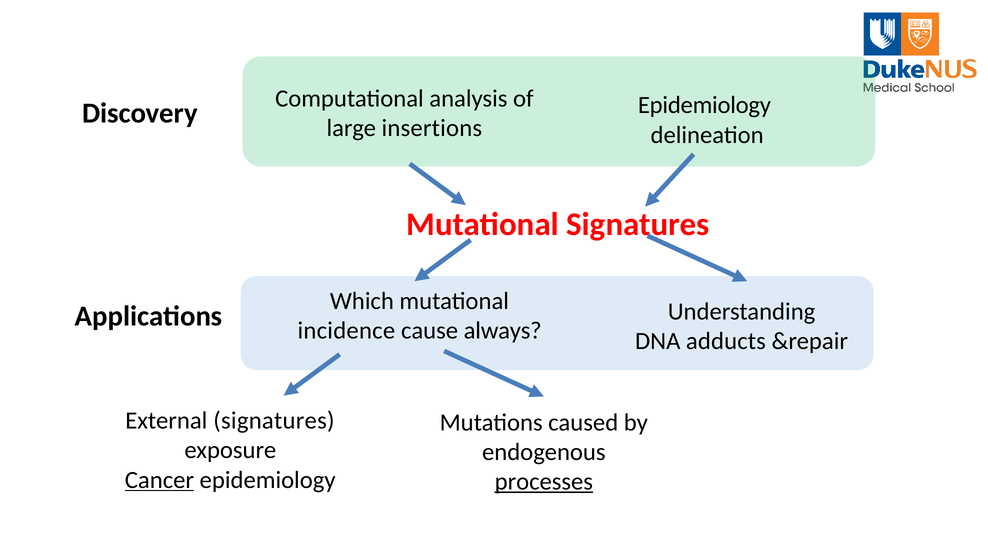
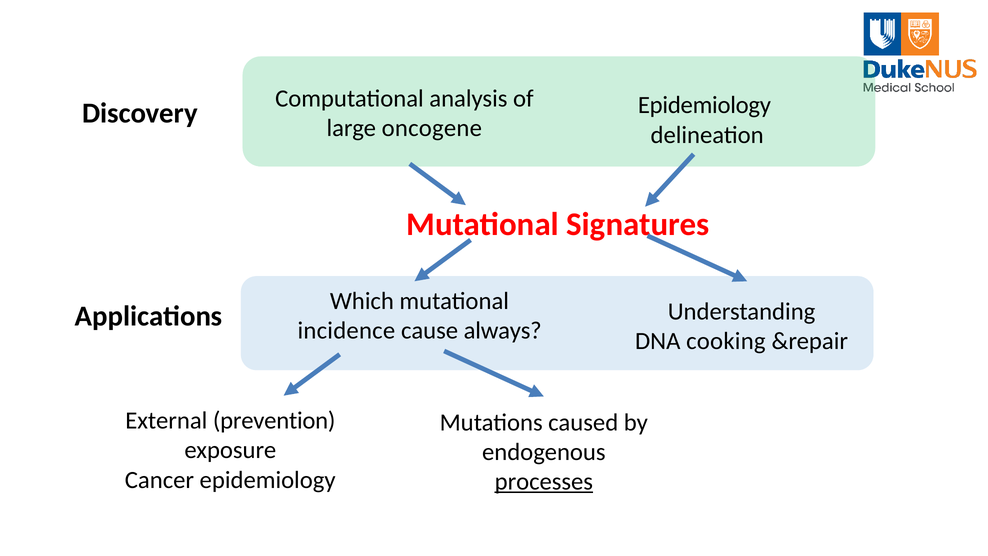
insertions: insertions -> oncogene
adducts: adducts -> cooking
External signatures: signatures -> prevention
Cancer underline: present -> none
